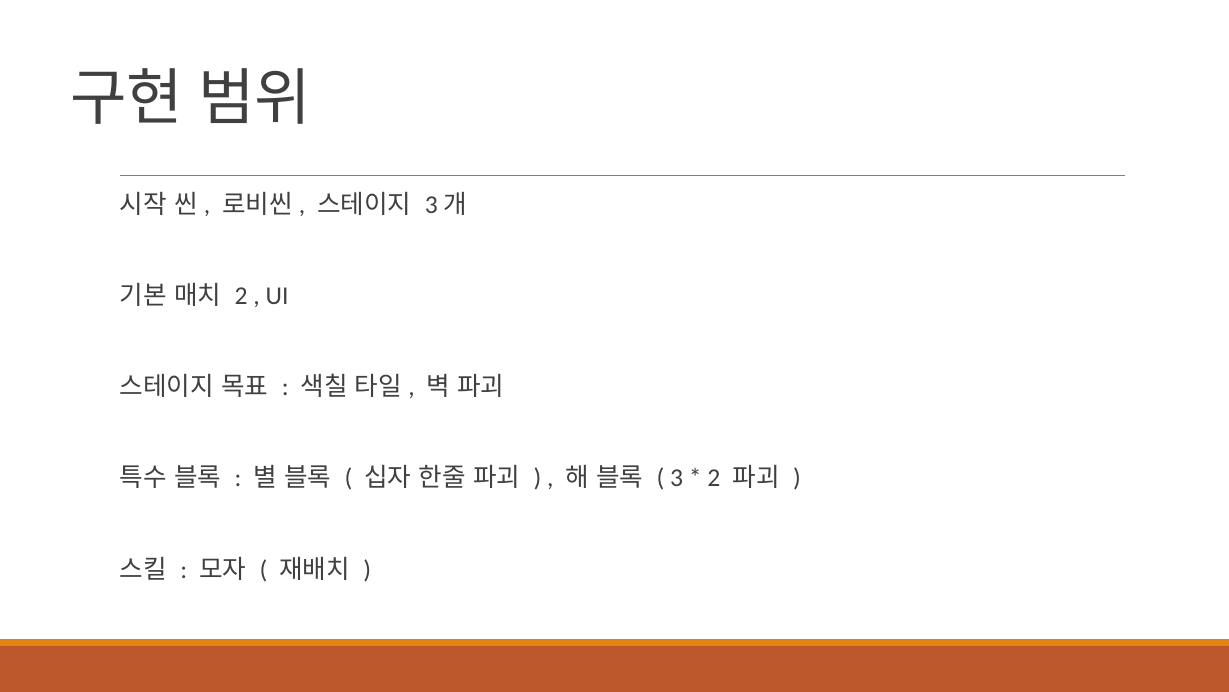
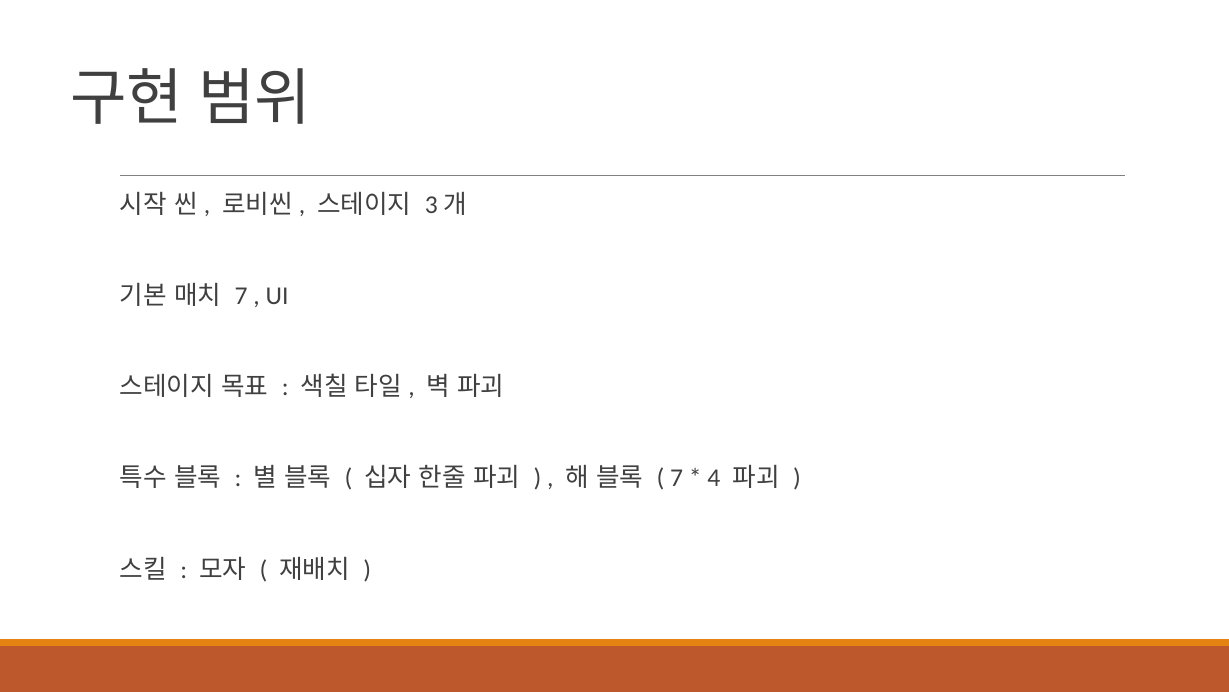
2 at (241, 296): 2 -> 7
3 at (677, 478): 3 -> 7
2 at (714, 478): 2 -> 4
